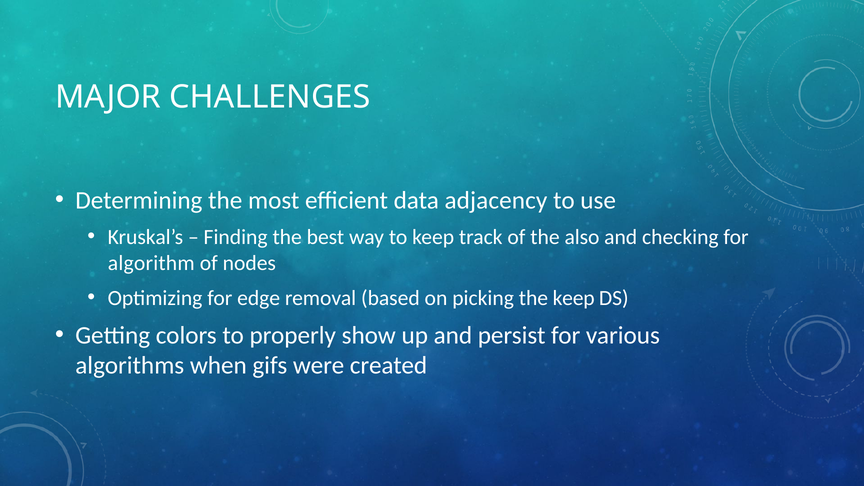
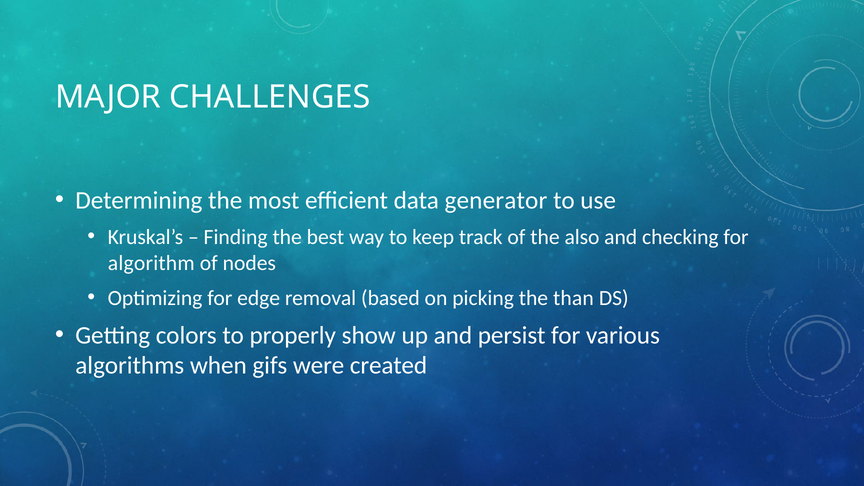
adjacency: adjacency -> generator
the keep: keep -> than
